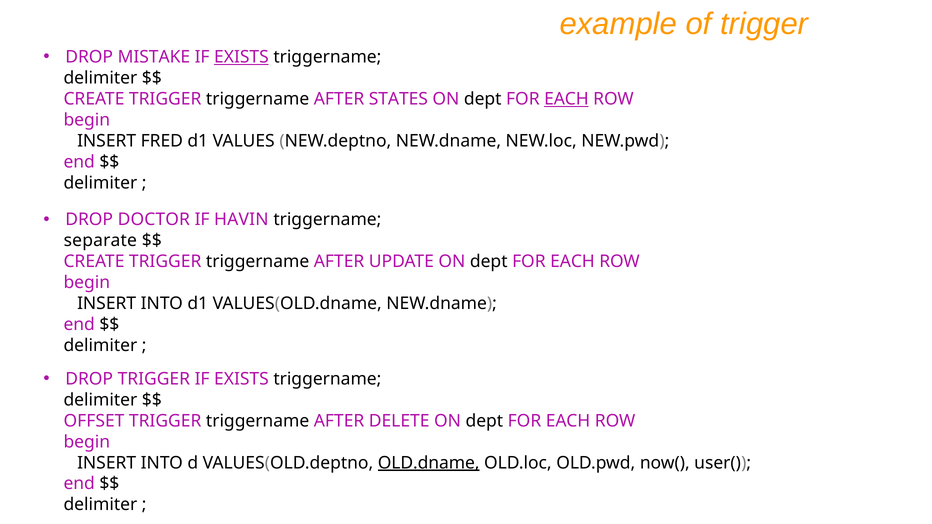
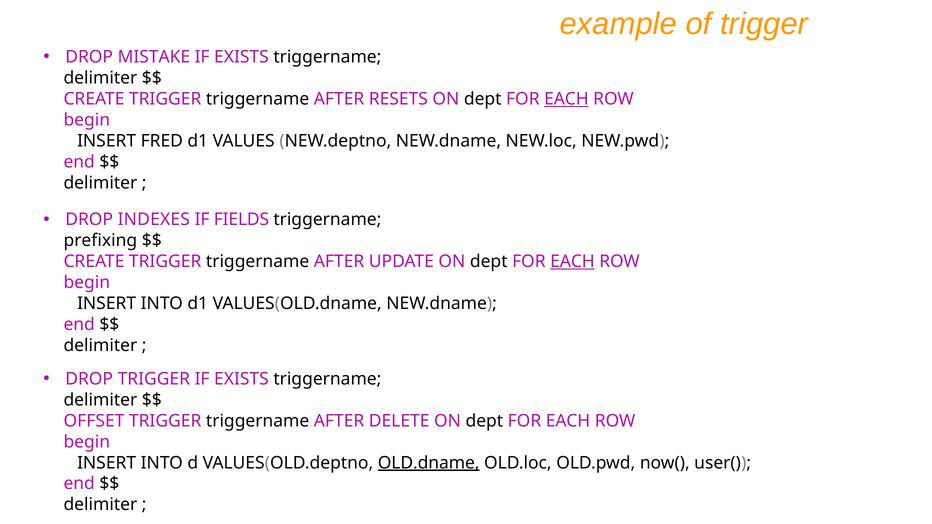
EXISTS at (241, 57) underline: present -> none
STATES: STATES -> RESETS
DOCTOR: DOCTOR -> INDEXES
HAVIN: HAVIN -> FIELDS
separate: separate -> prefixing
EACH at (573, 262) underline: none -> present
